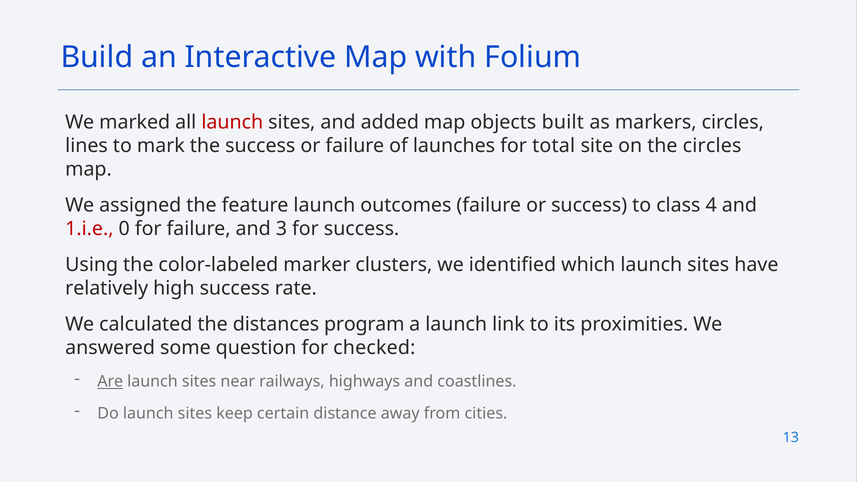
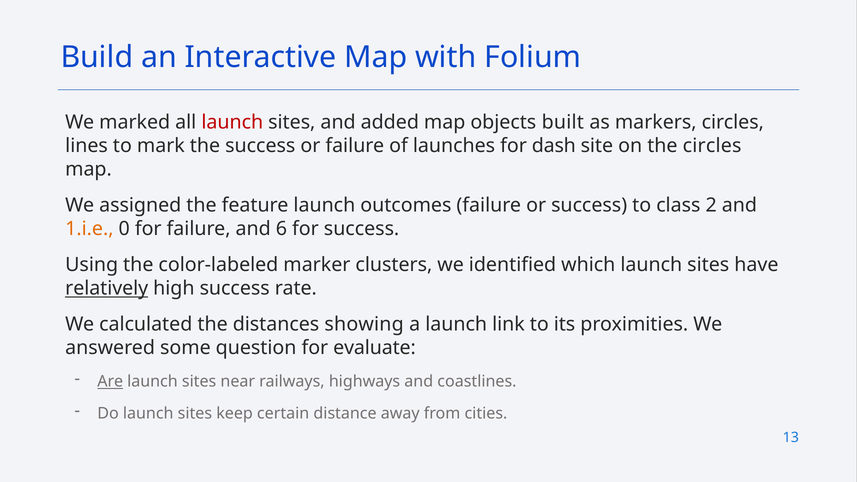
total: total -> dash
4: 4 -> 2
1.i.e colour: red -> orange
3: 3 -> 6
relatively underline: none -> present
program: program -> showing
checked: checked -> evaluate
